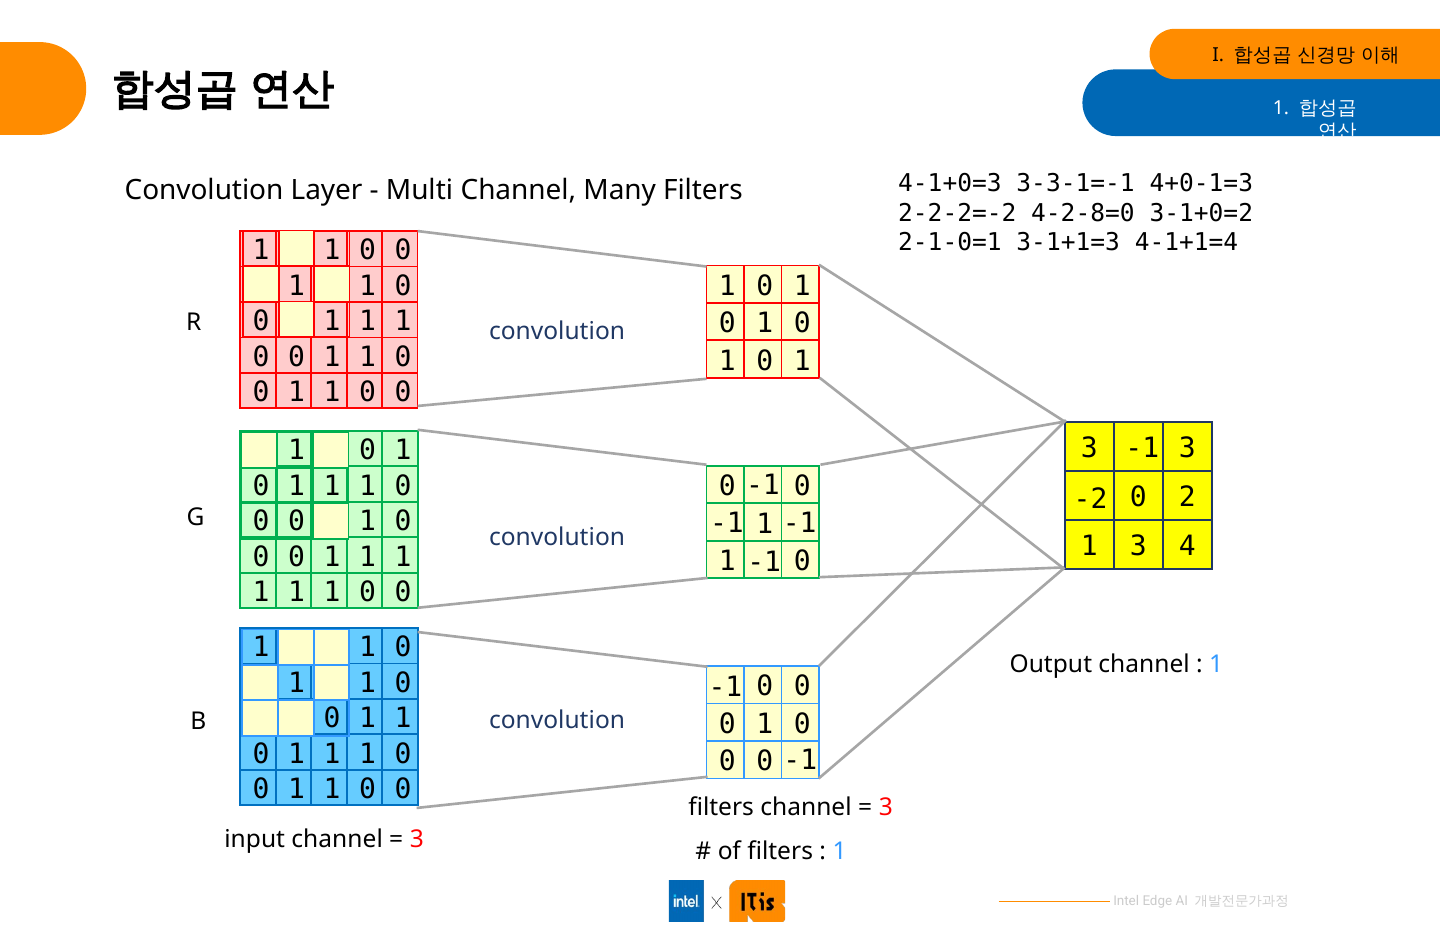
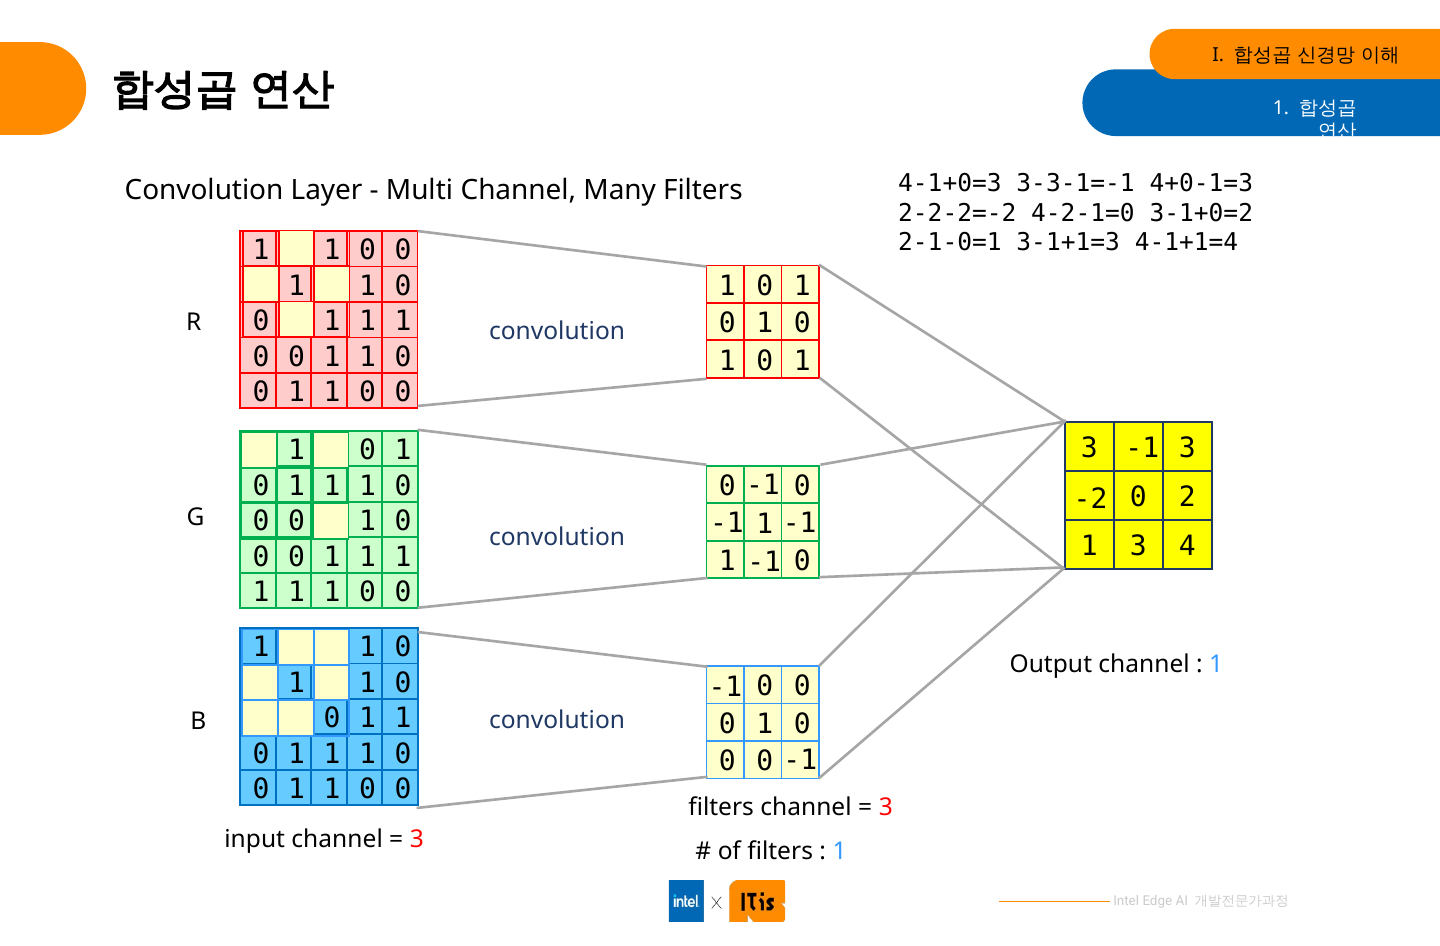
4-2-8=0: 4-2-8=0 -> 4-2-1=0
